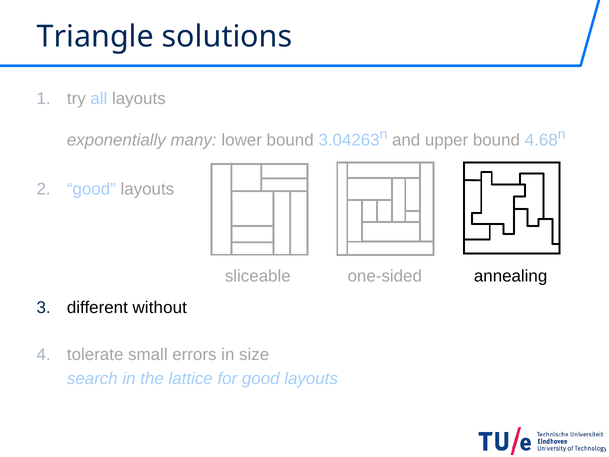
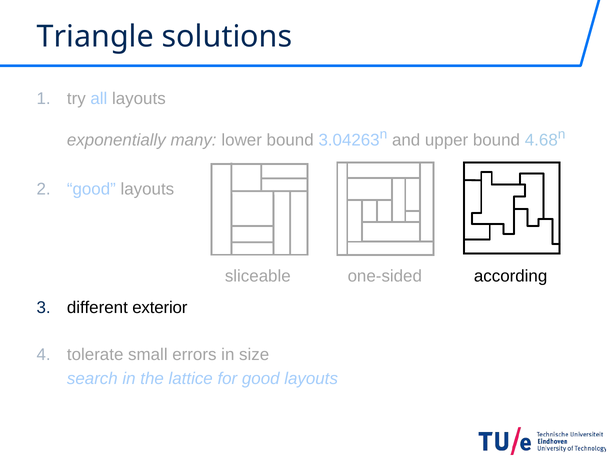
annealing: annealing -> according
without: without -> exterior
